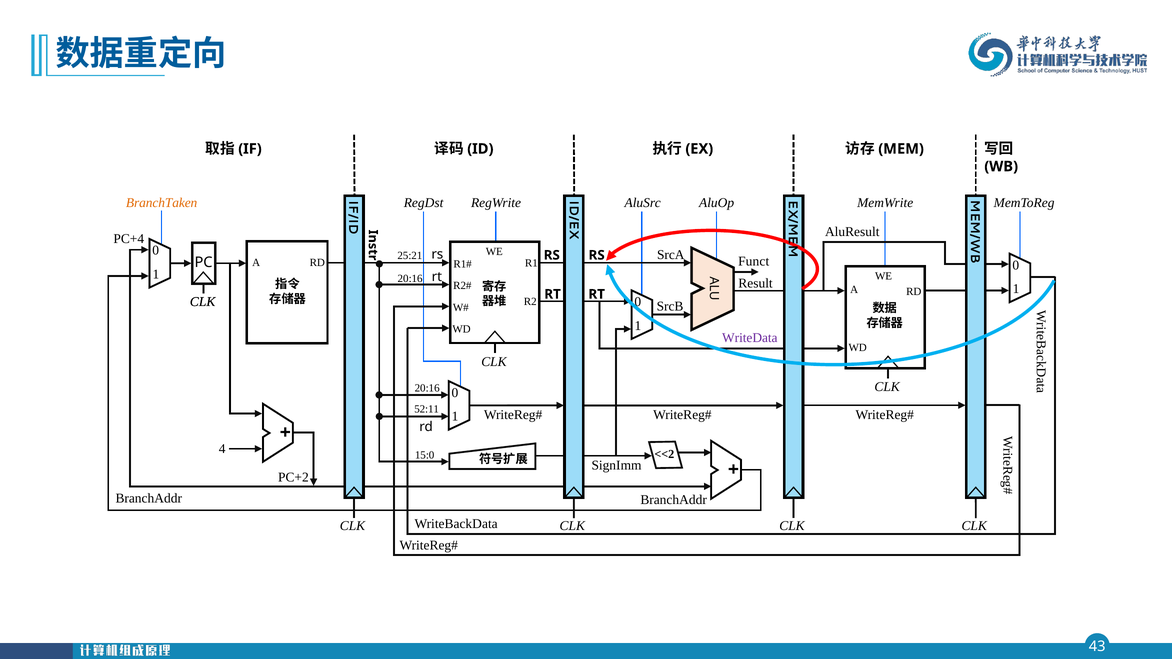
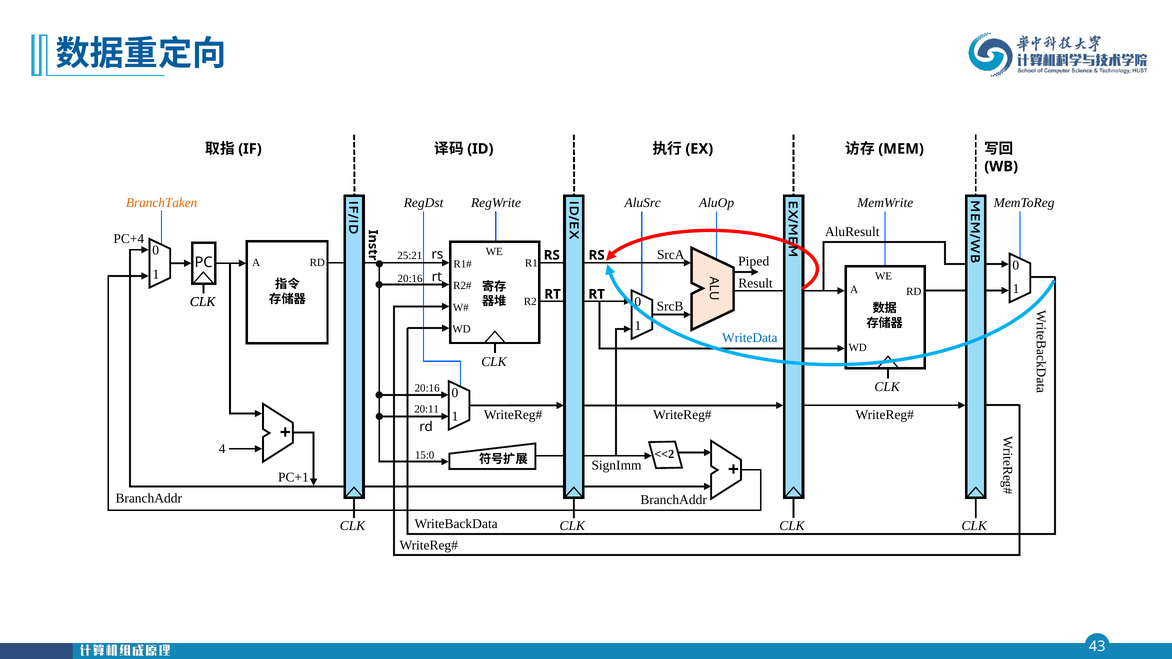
Funct: Funct -> Piped
WriteData colour: purple -> blue
52:11: 52:11 -> 20:11
PC+2: PC+2 -> PC+1
